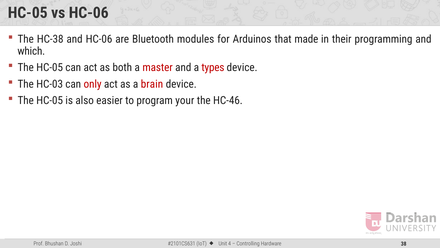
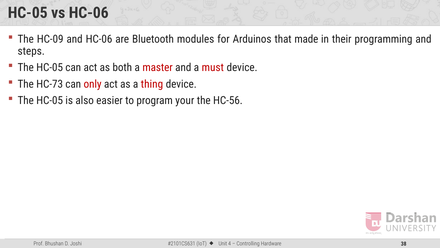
HC-38: HC-38 -> HC-09
which: which -> steps
types: types -> must
HC-03: HC-03 -> HC-73
brain: brain -> thing
HC-46: HC-46 -> HC-56
